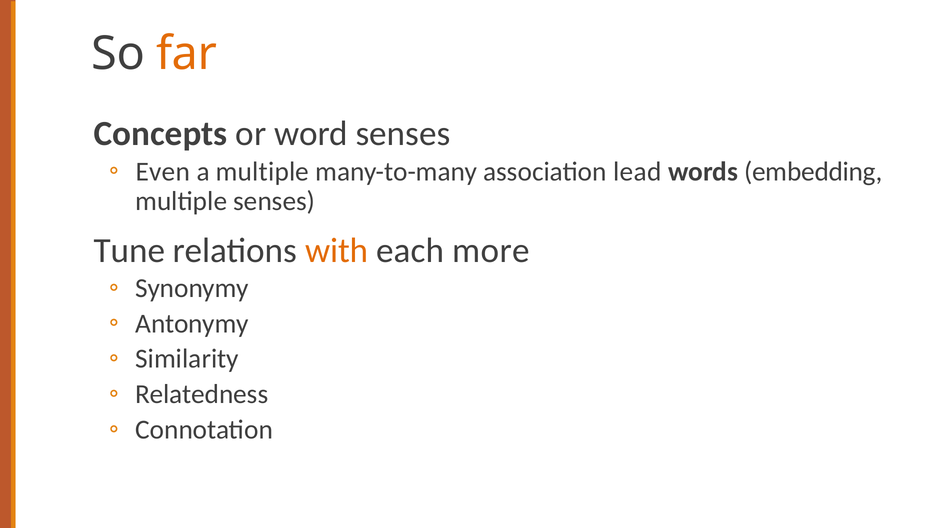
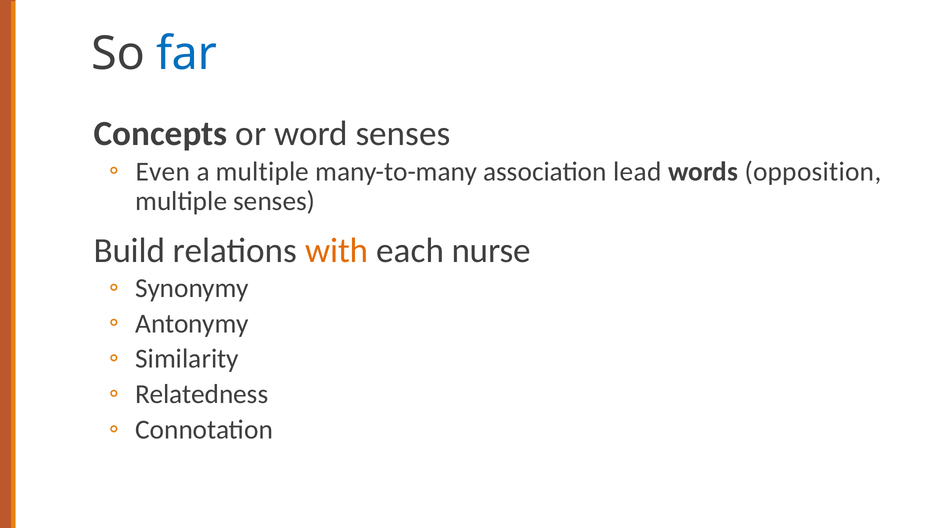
far colour: orange -> blue
embedding: embedding -> opposition
Tune: Tune -> Build
more: more -> nurse
